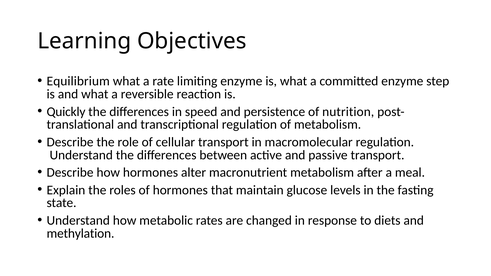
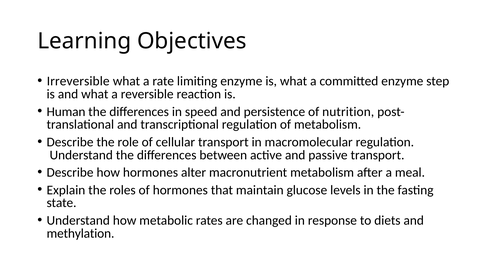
Equilibrium: Equilibrium -> Irreversible
Quickly: Quickly -> Human
